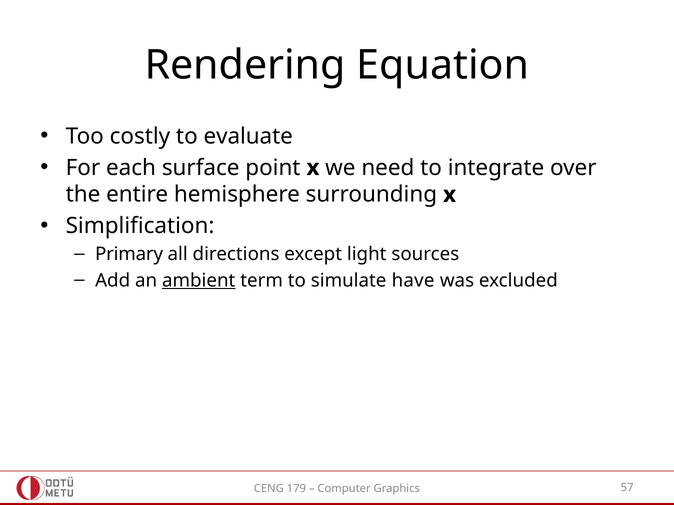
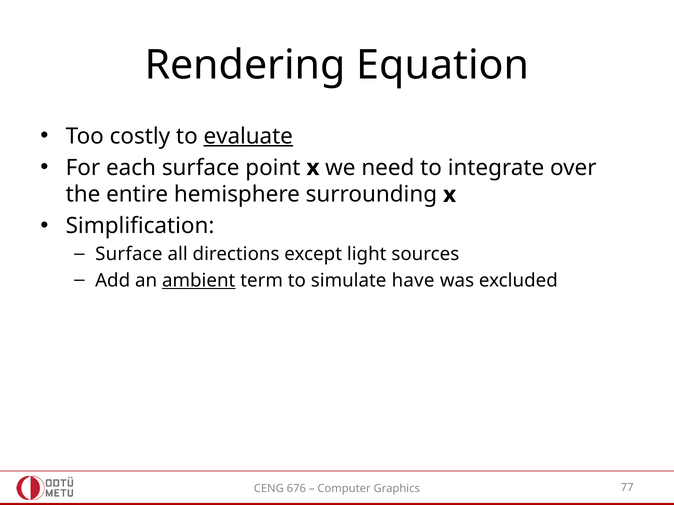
evaluate underline: none -> present
Primary at (129, 254): Primary -> Surface
179: 179 -> 676
57: 57 -> 77
